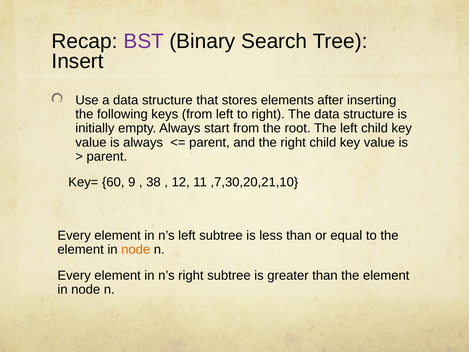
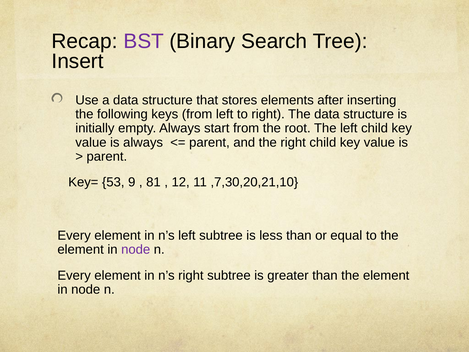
60: 60 -> 53
38: 38 -> 81
node at (136, 249) colour: orange -> purple
